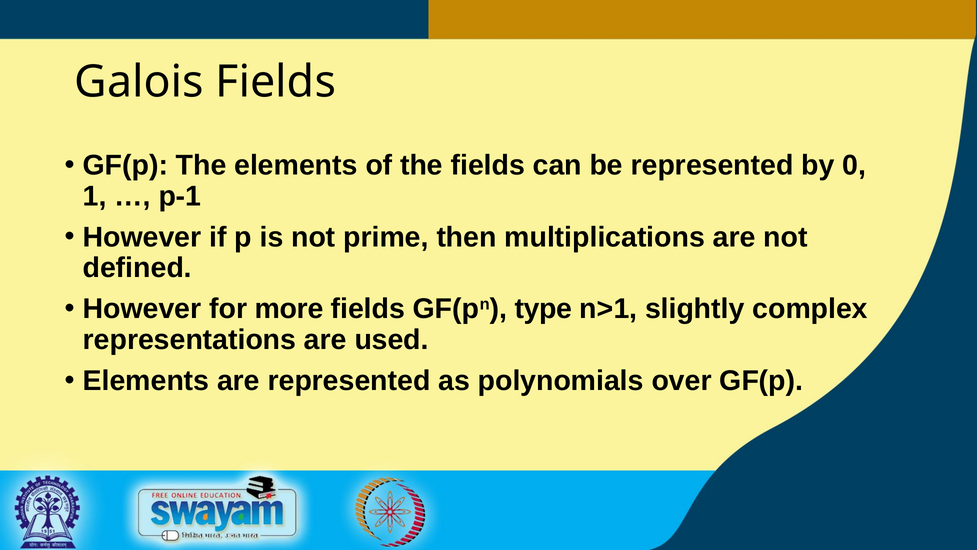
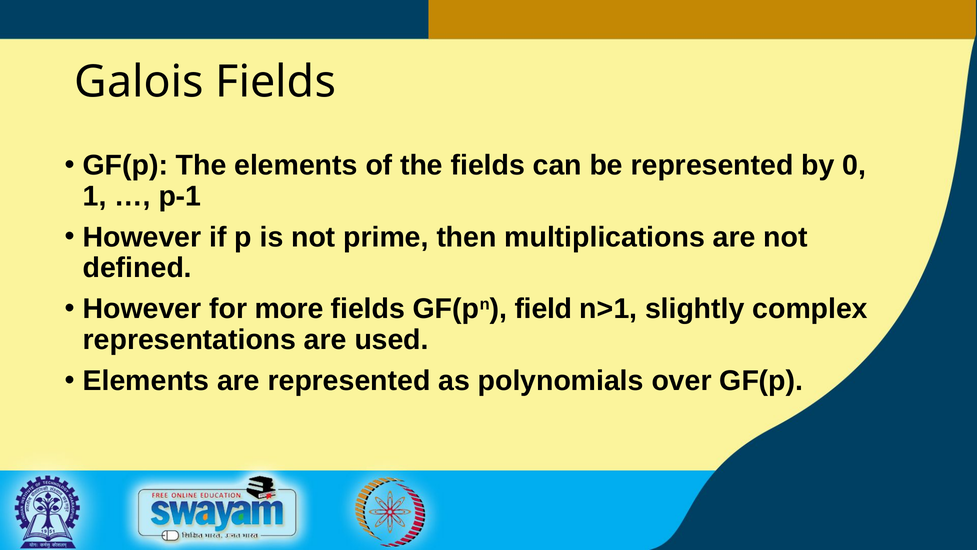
type: type -> field
